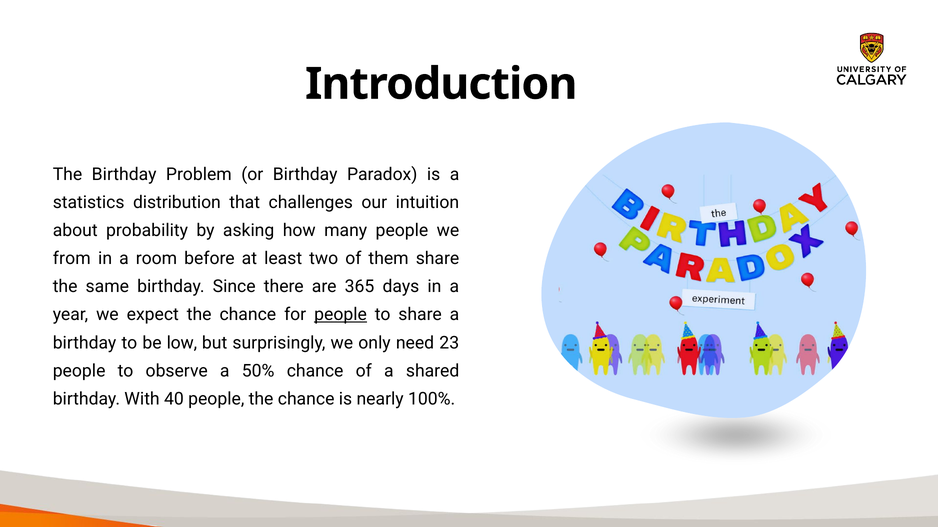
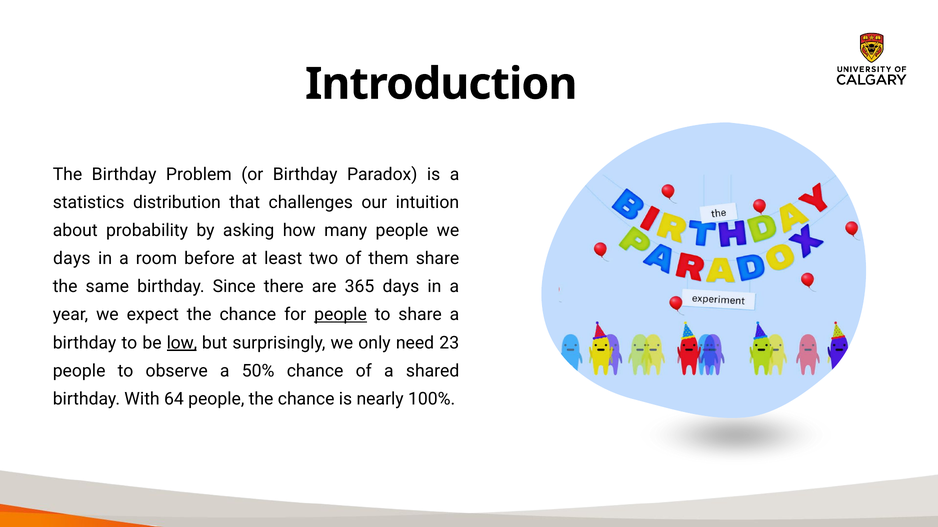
from at (72, 259): from -> days
low underline: none -> present
40: 40 -> 64
